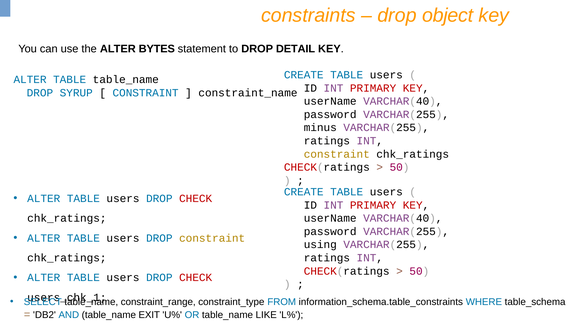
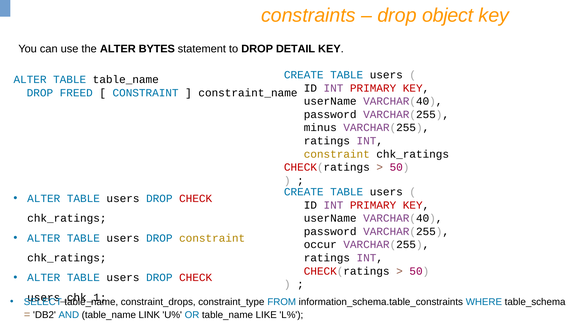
SYRUP: SYRUP -> FREED
using: using -> occur
constraint_range: constraint_range -> constraint_drops
EXIT: EXIT -> LINK
